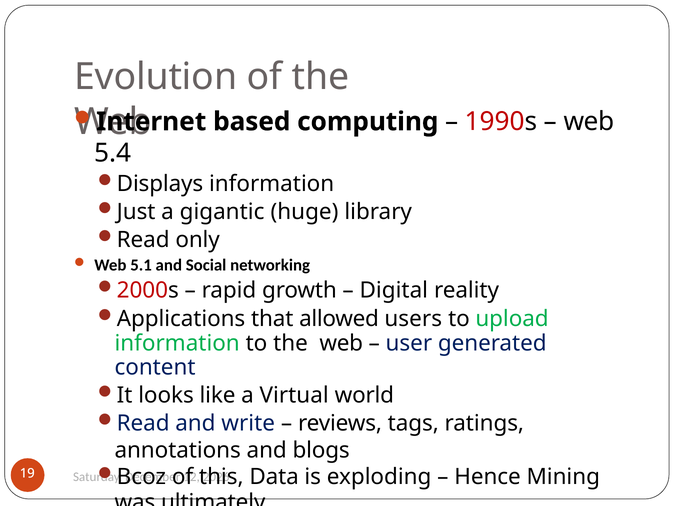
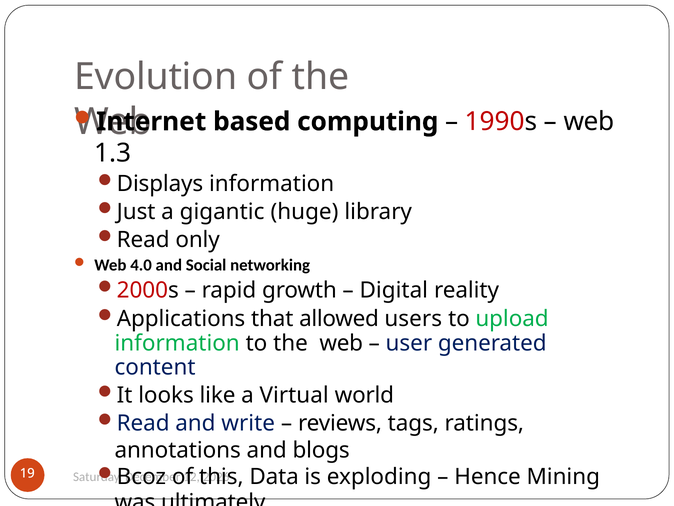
5.4: 5.4 -> 1.3
5.1: 5.1 -> 4.0
